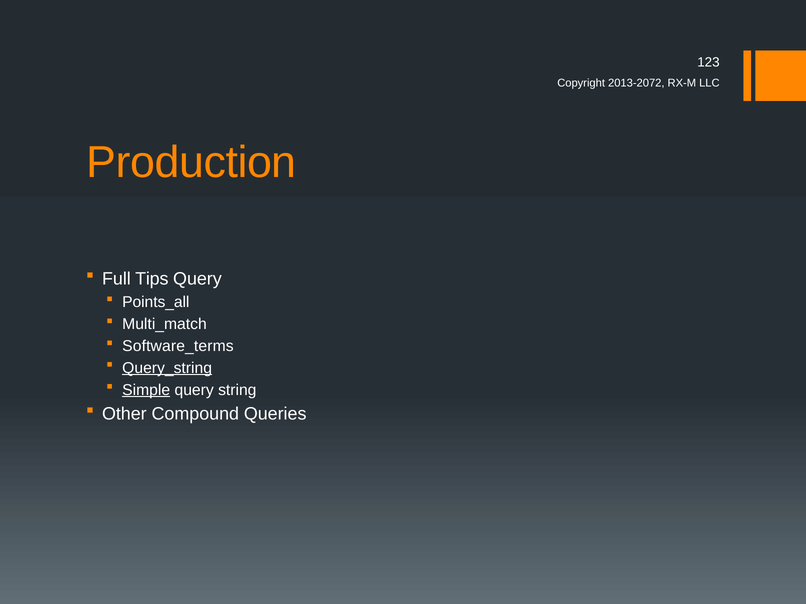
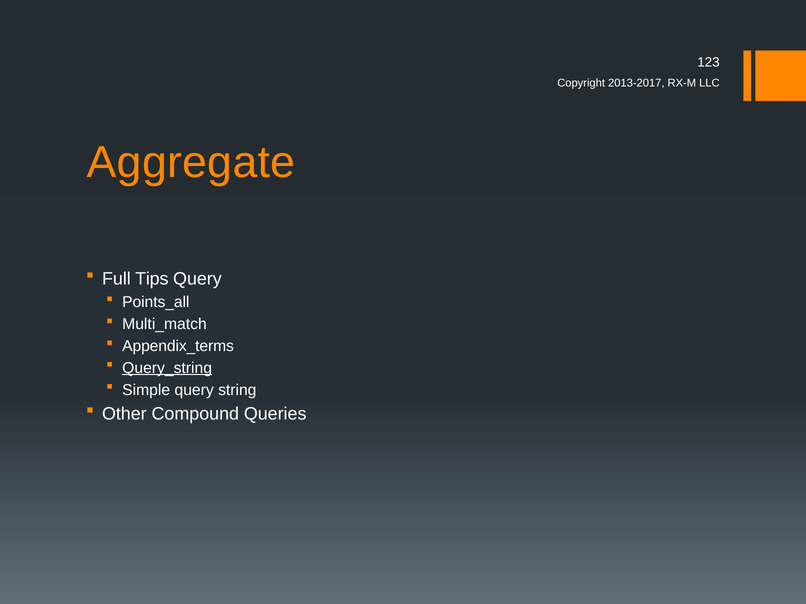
2013-2072: 2013-2072 -> 2013-2017
Production: Production -> Aggregate
Software_terms: Software_terms -> Appendix_terms
Simple underline: present -> none
